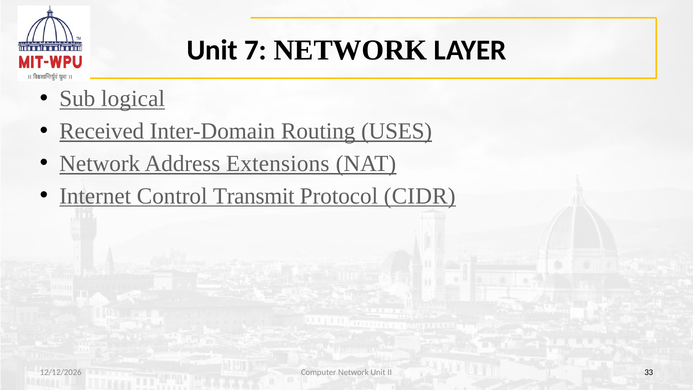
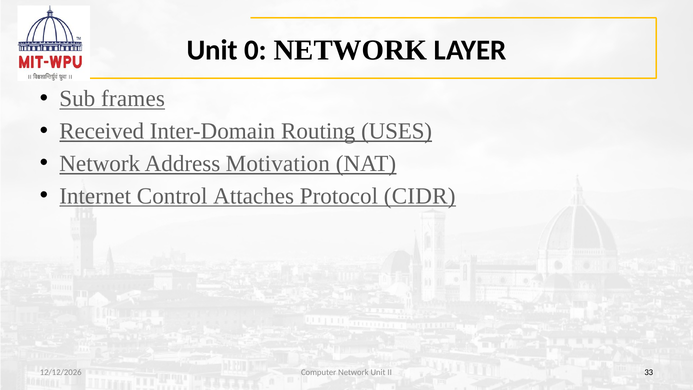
7: 7 -> 0
logical: logical -> frames
Extensions: Extensions -> Motivation
Transmit: Transmit -> Attaches
